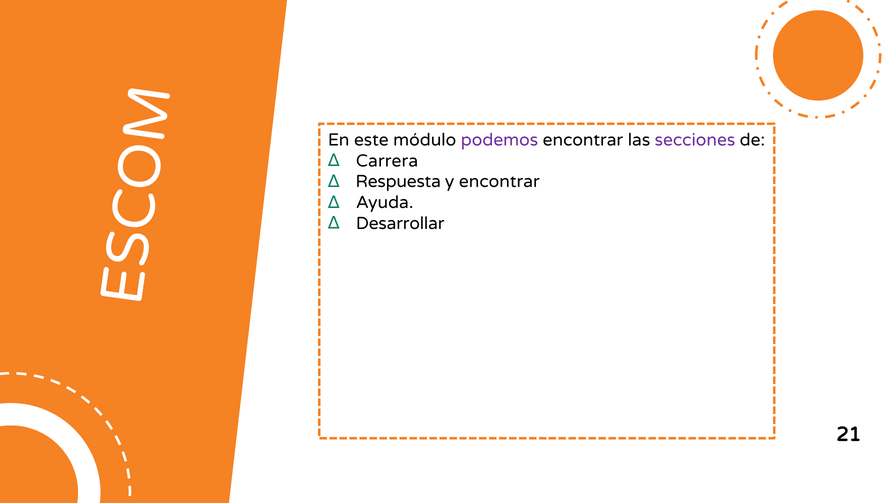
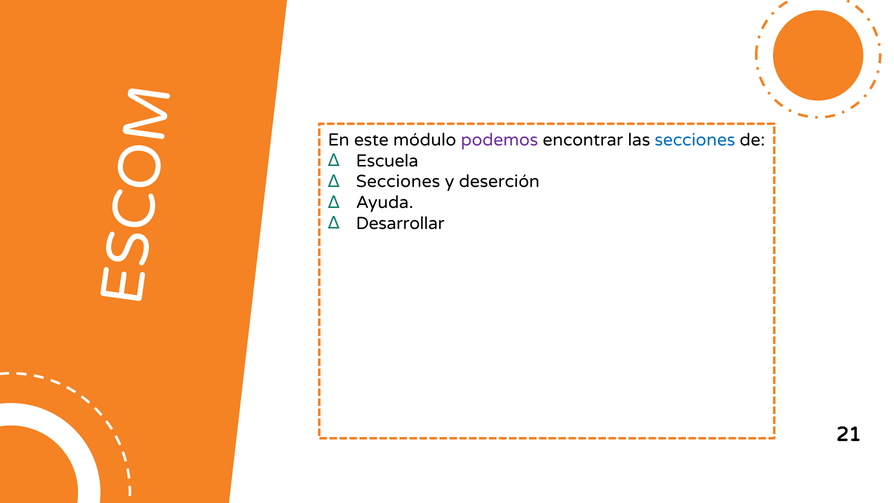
secciones at (695, 140) colour: purple -> blue
Carrera: Carrera -> Escuela
Respuesta at (398, 182): Respuesta -> Secciones
y encontrar: encontrar -> deserción
